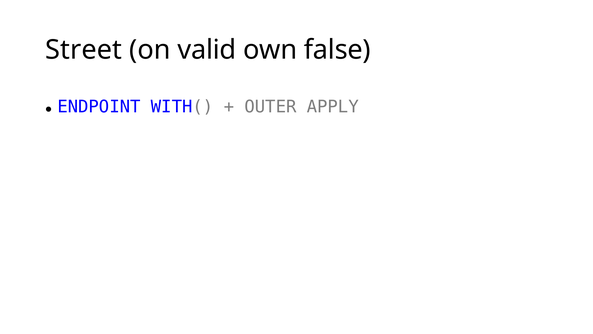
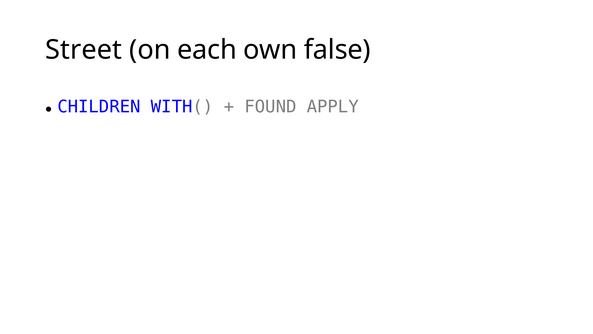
valid: valid -> each
ENDPOINT: ENDPOINT -> CHILDREN
OUTER: OUTER -> FOUND
